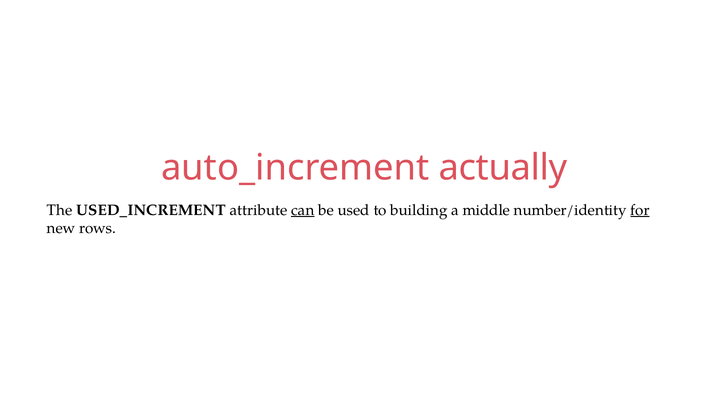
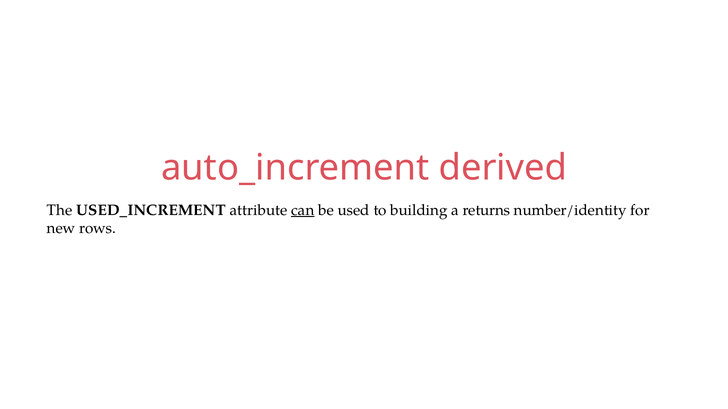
actually: actually -> derived
middle: middle -> returns
for underline: present -> none
